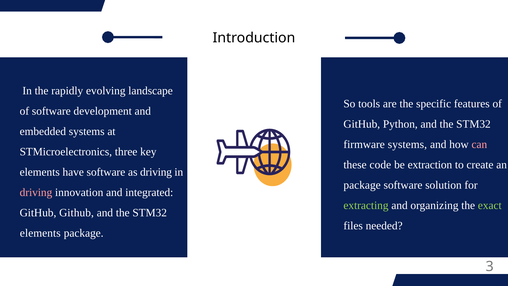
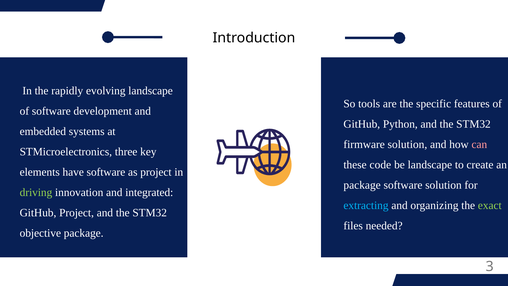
firmware systems: systems -> solution
be extraction: extraction -> landscape
as driving: driving -> project
driving at (36, 192) colour: pink -> light green
extracting colour: light green -> light blue
GitHub Github: Github -> Project
elements at (40, 233): elements -> objective
